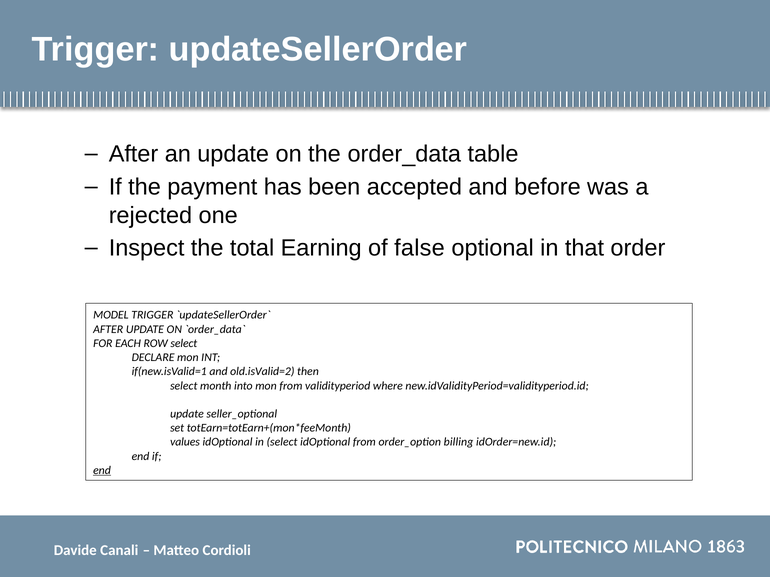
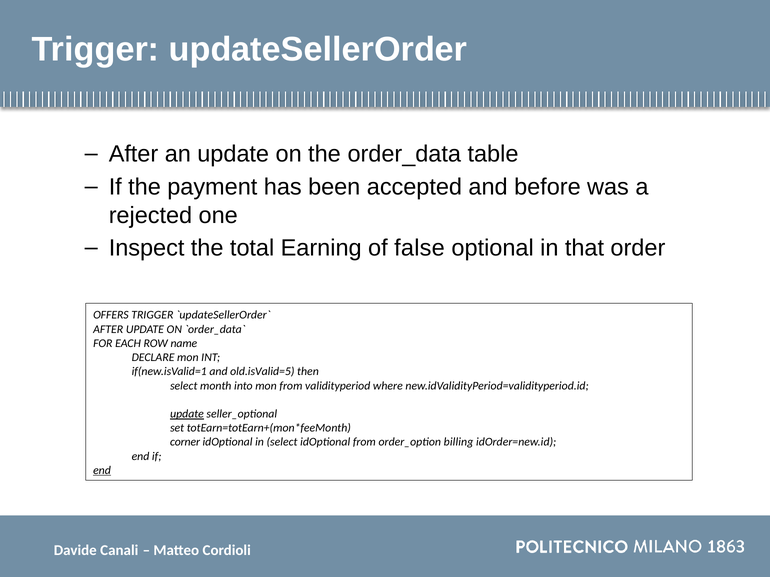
MODEL: MODEL -> OFFERS
ROW select: select -> name
old.isValid=2: old.isValid=2 -> old.isValid=5
update at (187, 414) underline: none -> present
values: values -> corner
